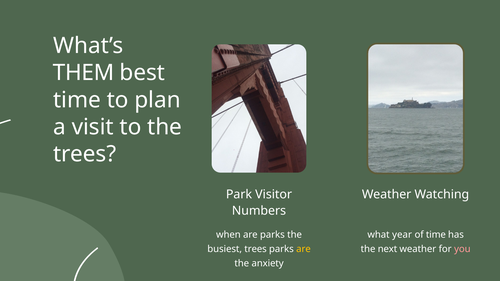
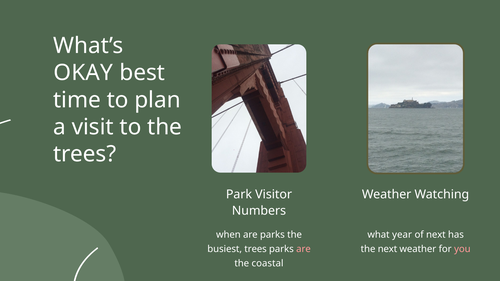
THEM: THEM -> OKAY
of time: time -> next
are at (303, 249) colour: yellow -> pink
anxiety: anxiety -> coastal
